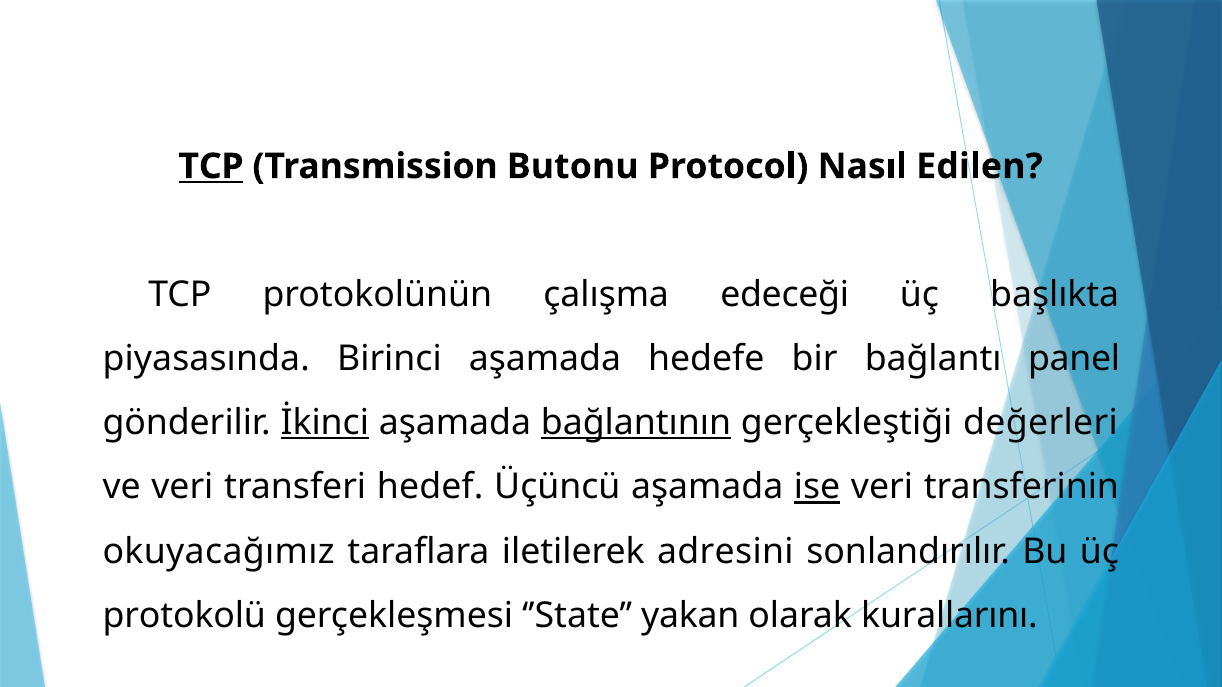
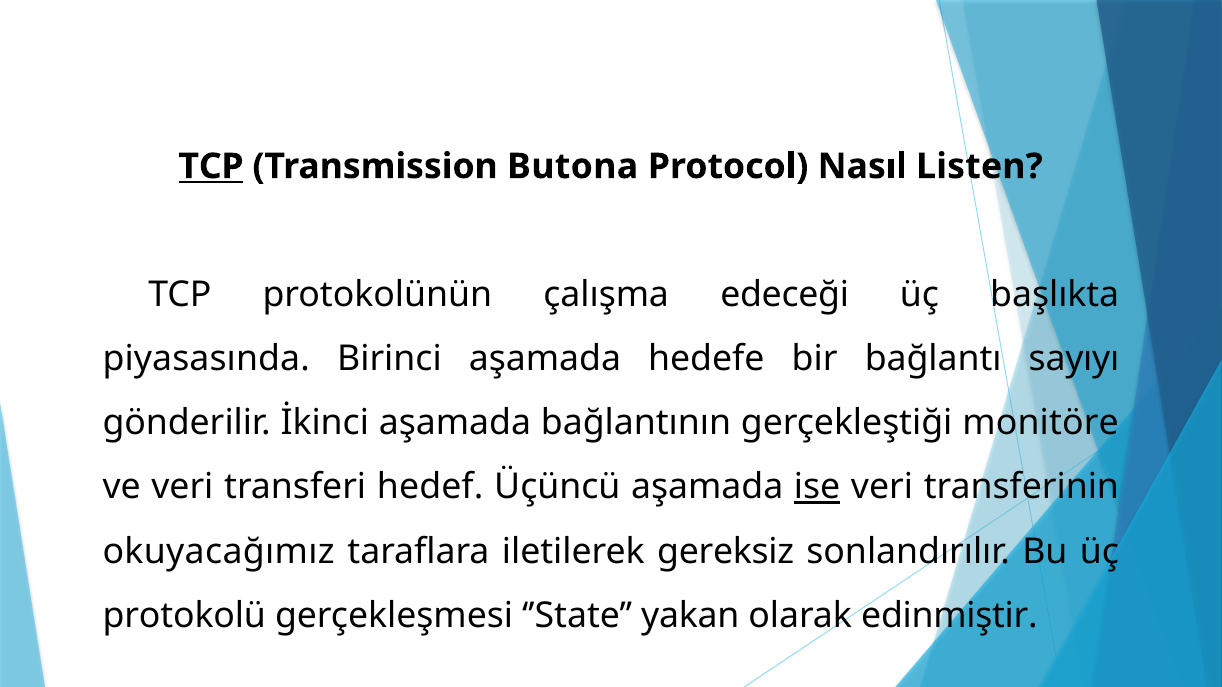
Butonu: Butonu -> Butona
Edilen: Edilen -> Listen
panel: panel -> sayıyı
İkinci underline: present -> none
bağlantının underline: present -> none
değerleri: değerleri -> monitöre
adresini: adresini -> gereksiz
kurallarını: kurallarını -> edinmiştir
